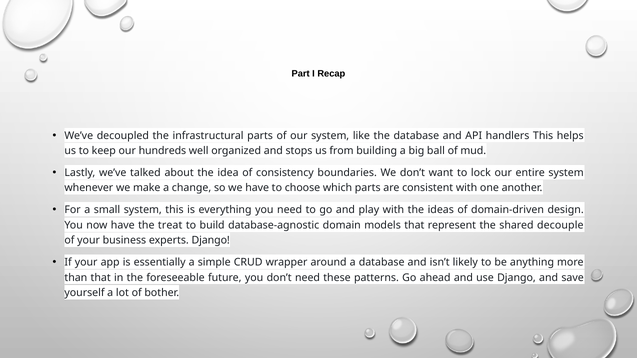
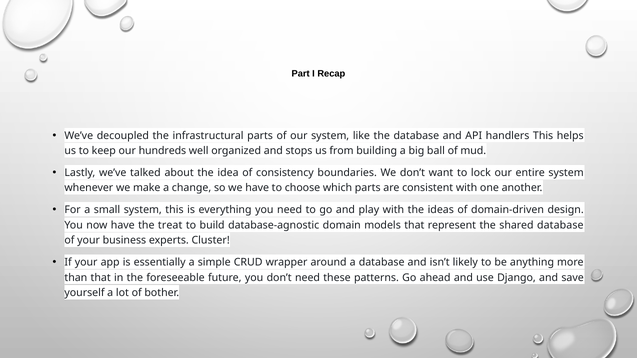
shared decouple: decouple -> database
experts Django: Django -> Cluster
